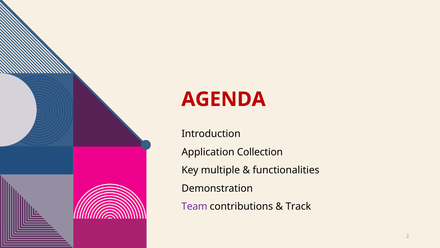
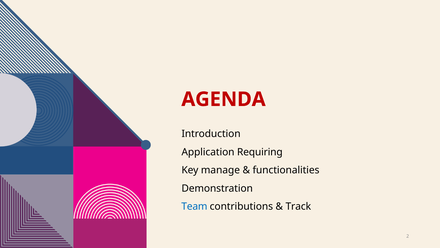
Collection: Collection -> Requiring
multiple: multiple -> manage
Team colour: purple -> blue
